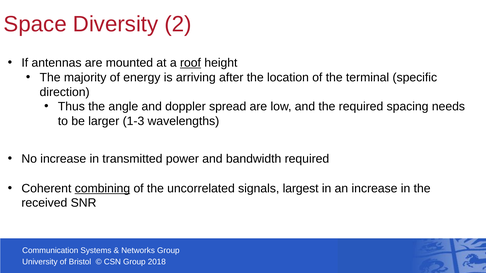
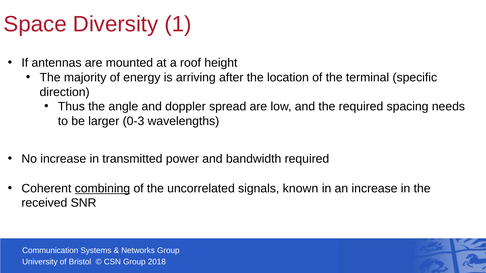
2: 2 -> 1
roof underline: present -> none
1-3: 1-3 -> 0-3
largest: largest -> known
